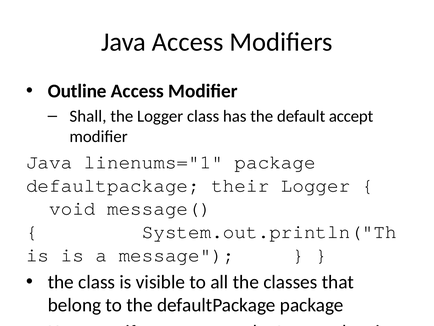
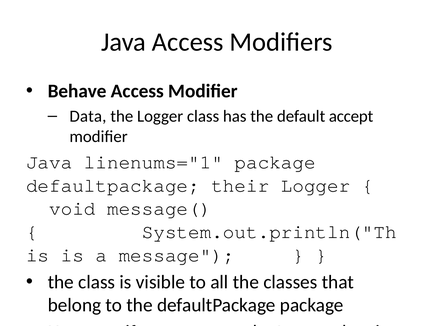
Outline: Outline -> Behave
Shall: Shall -> Data
